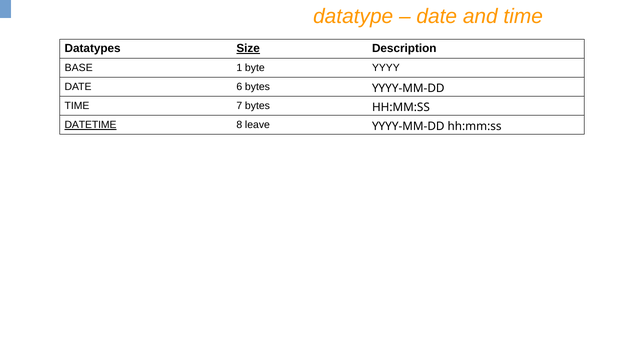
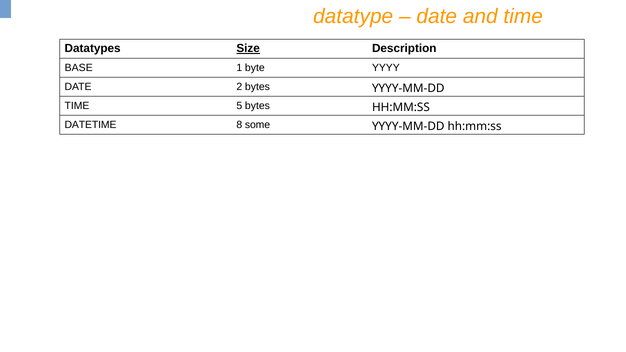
6: 6 -> 2
7: 7 -> 5
DATETIME underline: present -> none
leave: leave -> some
